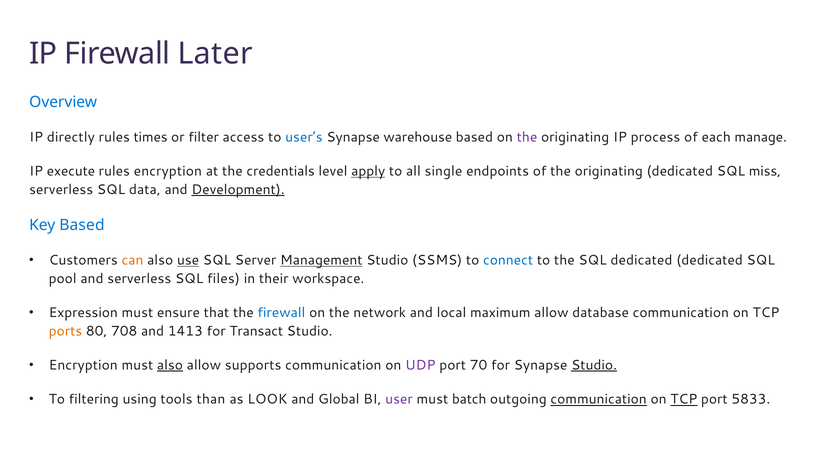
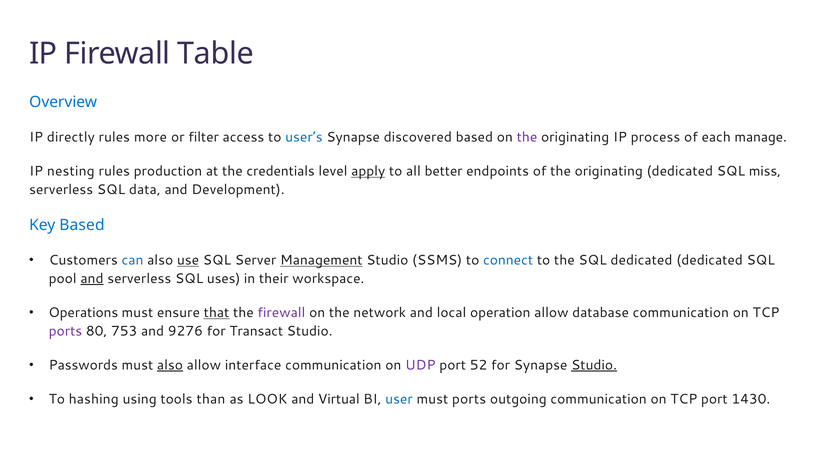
Later: Later -> Table
times: times -> more
warehouse: warehouse -> discovered
execute: execute -> nesting
rules encryption: encryption -> production
single: single -> better
Development underline: present -> none
can colour: orange -> blue
and at (92, 278) underline: none -> present
files: files -> uses
Expression: Expression -> Operations
that underline: none -> present
firewall at (281, 313) colour: blue -> purple
maximum: maximum -> operation
ports at (65, 331) colour: orange -> purple
708: 708 -> 753
1413: 1413 -> 9276
Encryption at (83, 365): Encryption -> Passwords
supports: supports -> interface
70: 70 -> 52
filtering: filtering -> hashing
Global: Global -> Virtual
user colour: purple -> blue
must batch: batch -> ports
communication at (599, 399) underline: present -> none
TCP at (684, 399) underline: present -> none
5833: 5833 -> 1430
